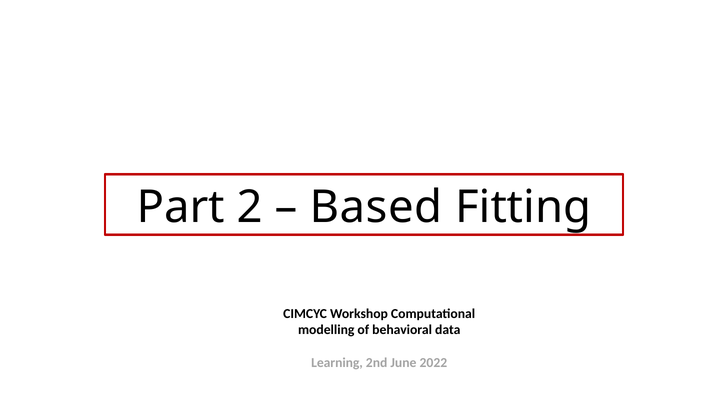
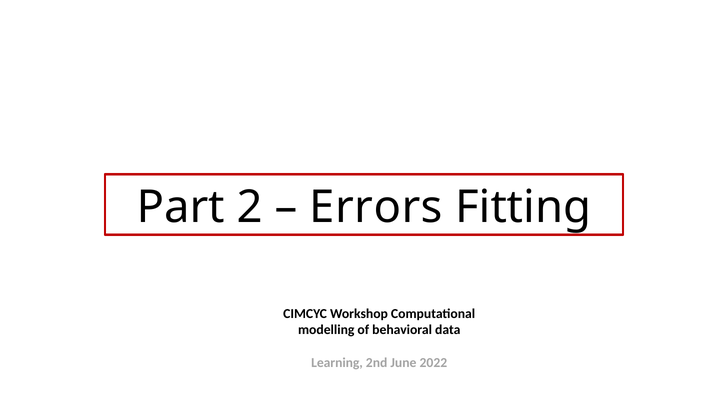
Based: Based -> Errors
